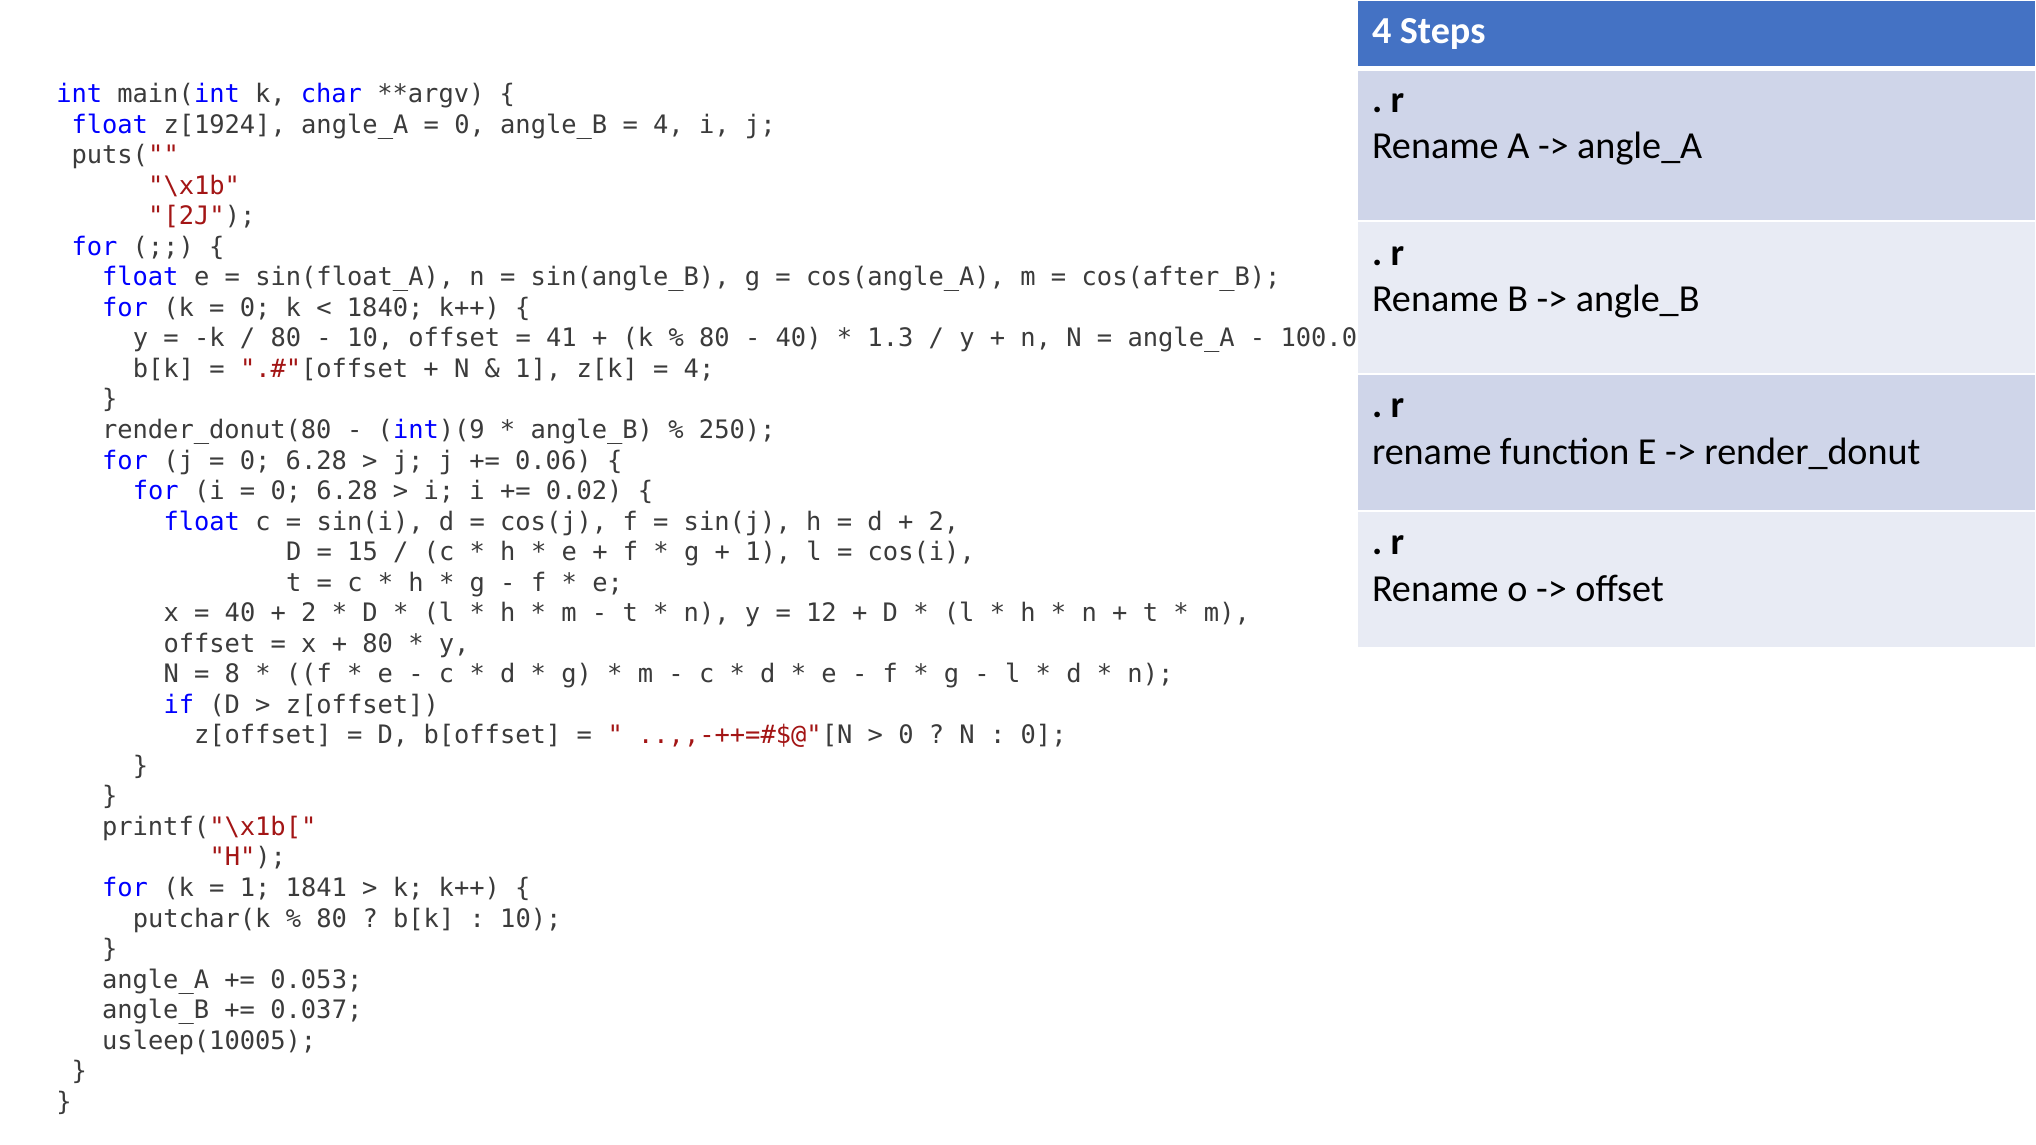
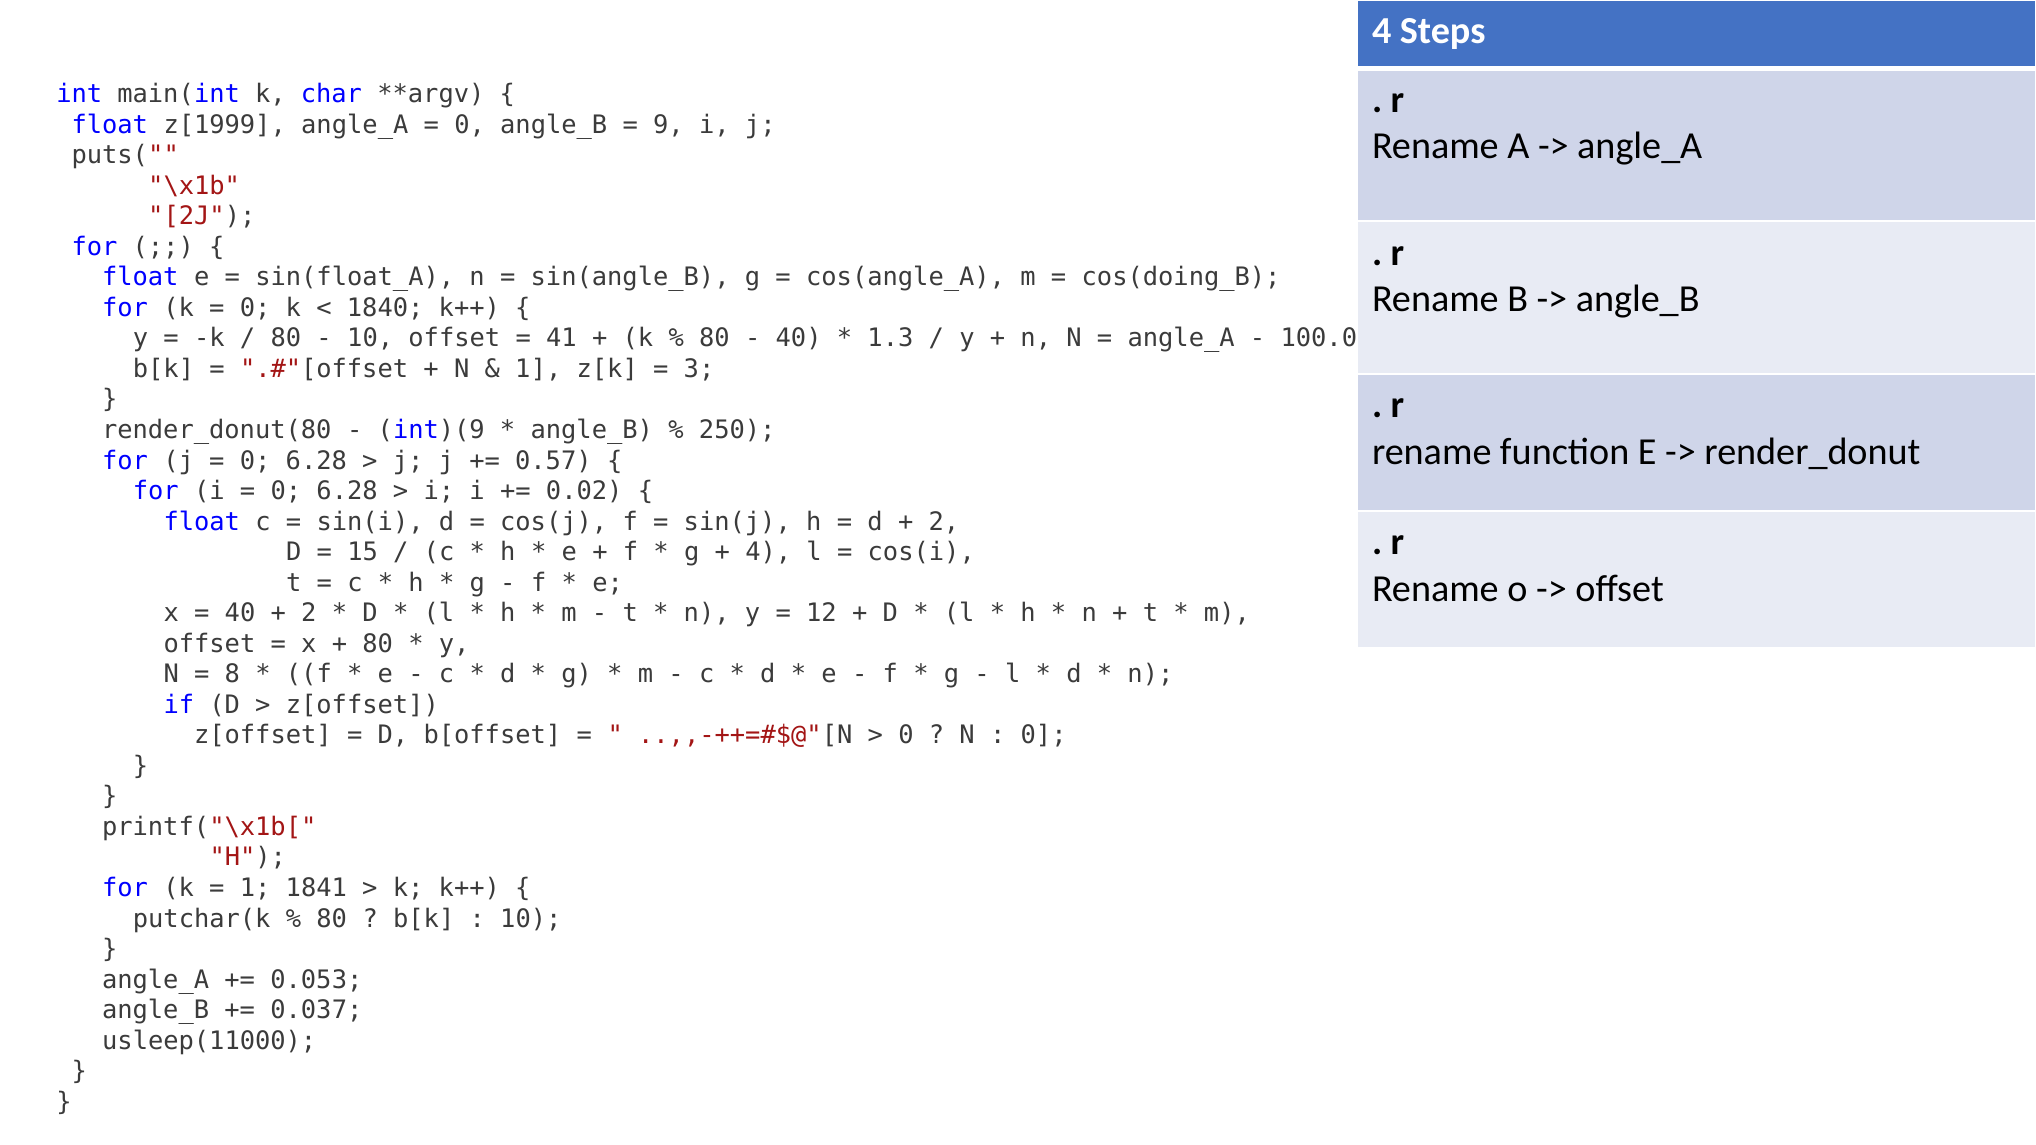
z[1924: z[1924 -> z[1999
4 at (668, 125): 4 -> 9
cos(after_B: cos(after_B -> cos(doing_B
4 at (699, 369): 4 -> 3
0.06: 0.06 -> 0.57
1 at (768, 552): 1 -> 4
usleep(10005: usleep(10005 -> usleep(11000
